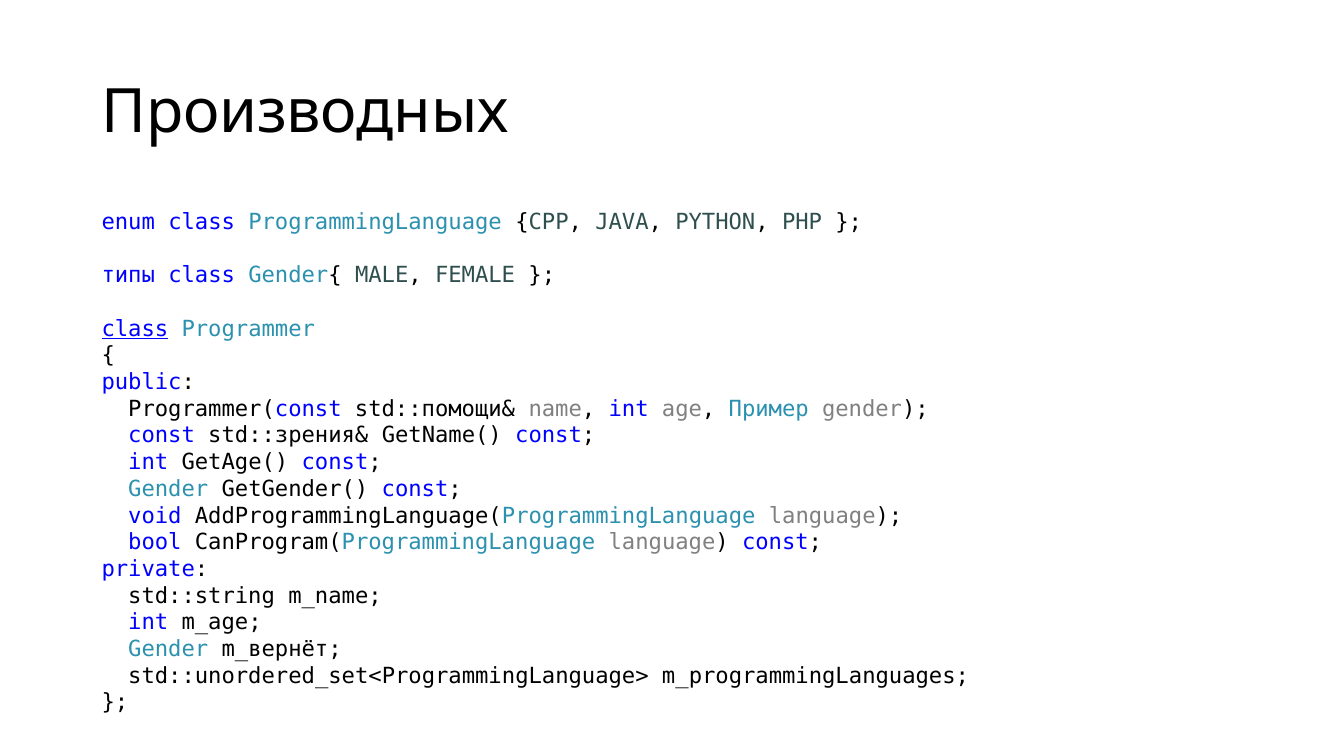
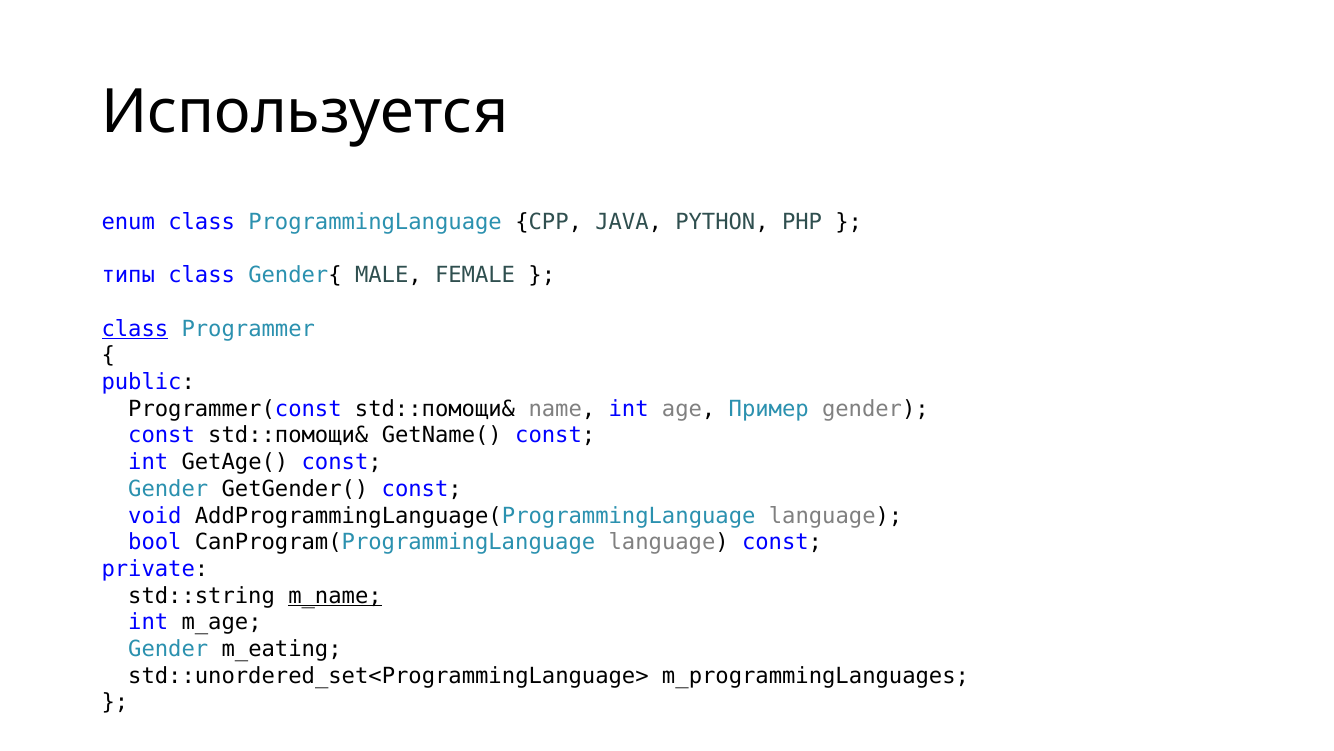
Производных: Производных -> Используется
const std::зрения&: std::зрения& -> std::помощи&
m_name underline: none -> present
m_вернёт: m_вернёт -> m_eating
